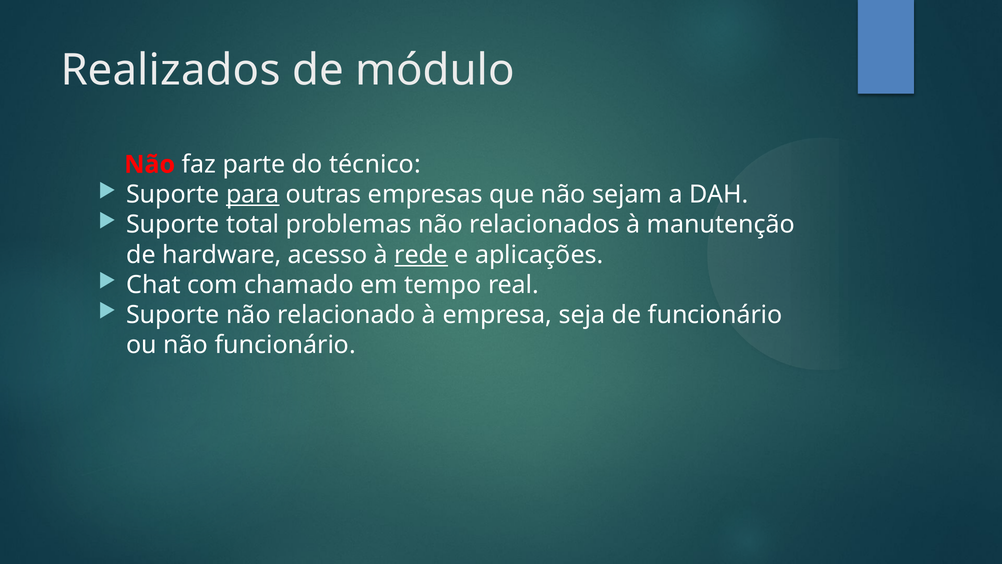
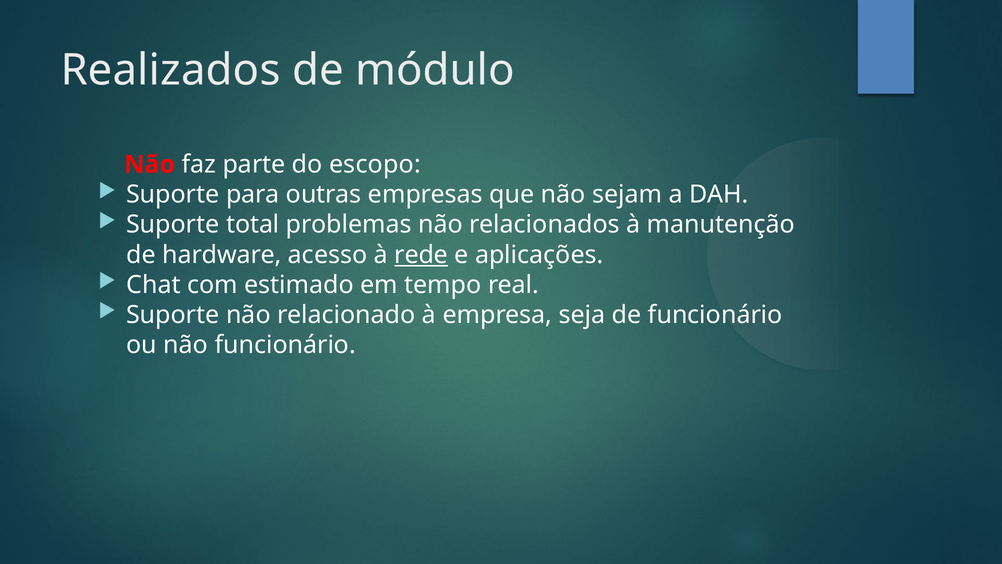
técnico: técnico -> escopo
para underline: present -> none
chamado: chamado -> estimado
